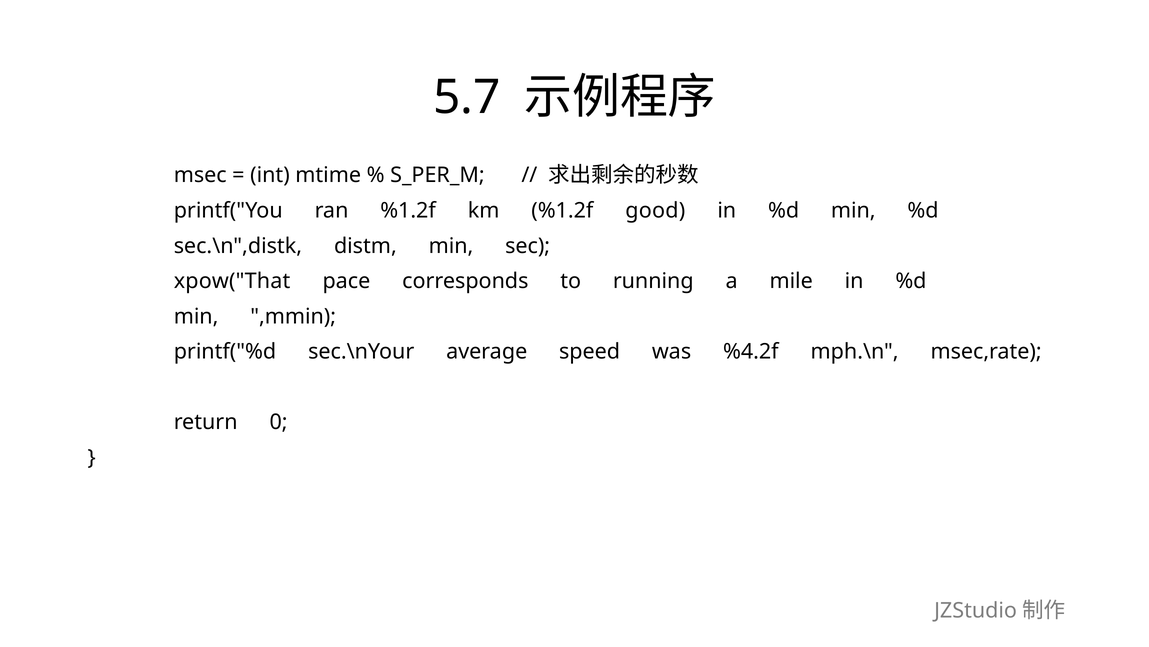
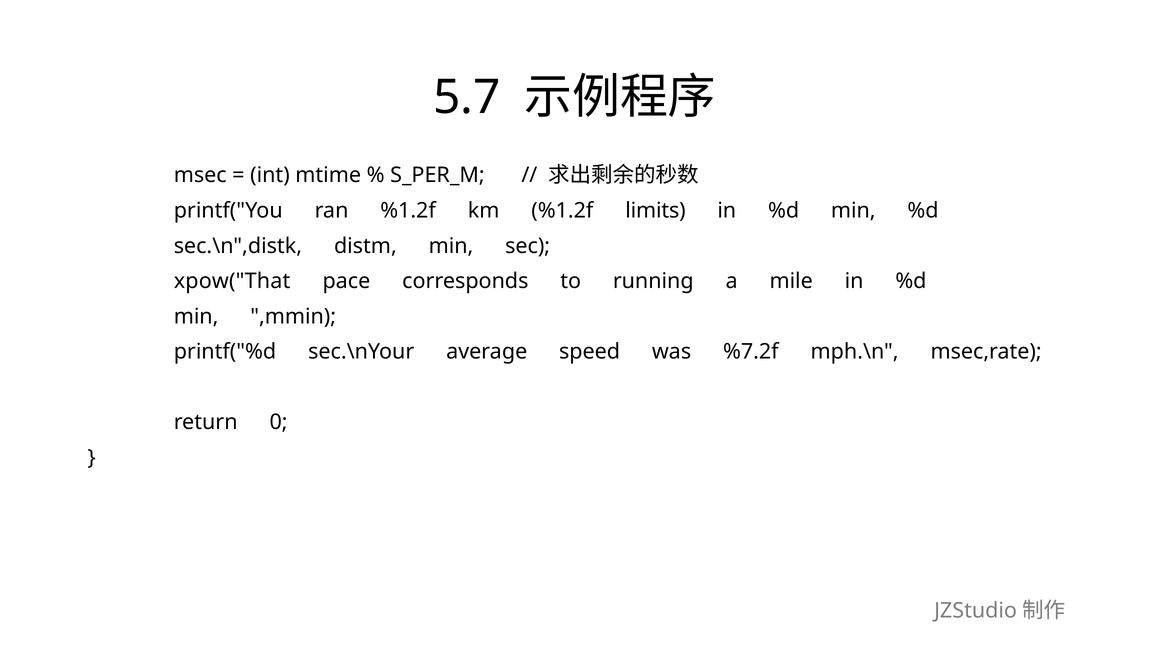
good: good -> limits
%4.2f: %4.2f -> %7.2f
